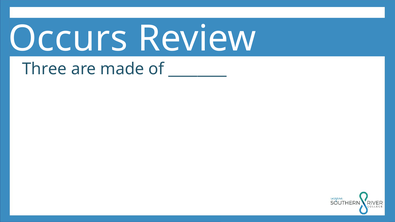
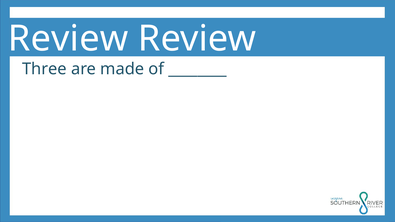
Occurs at (68, 39): Occurs -> Review
